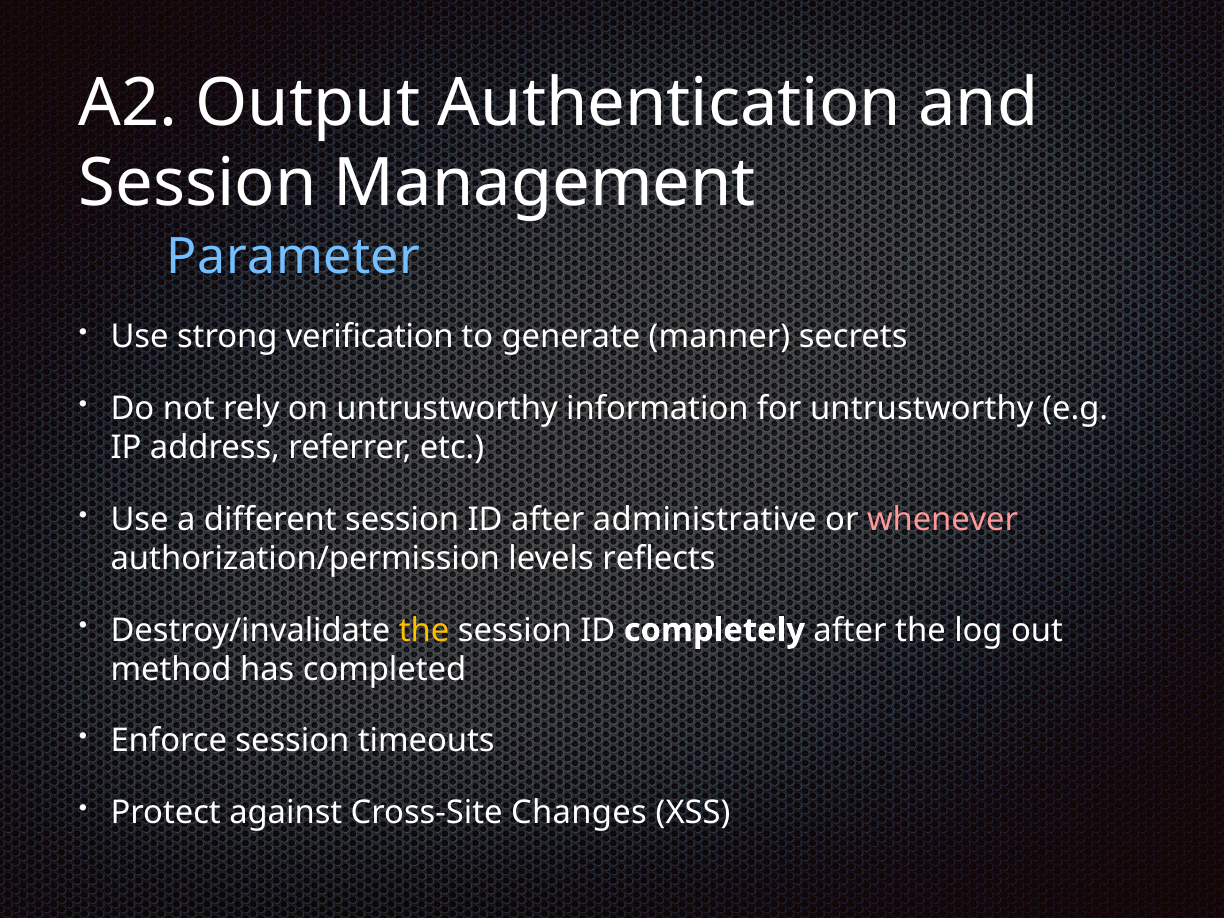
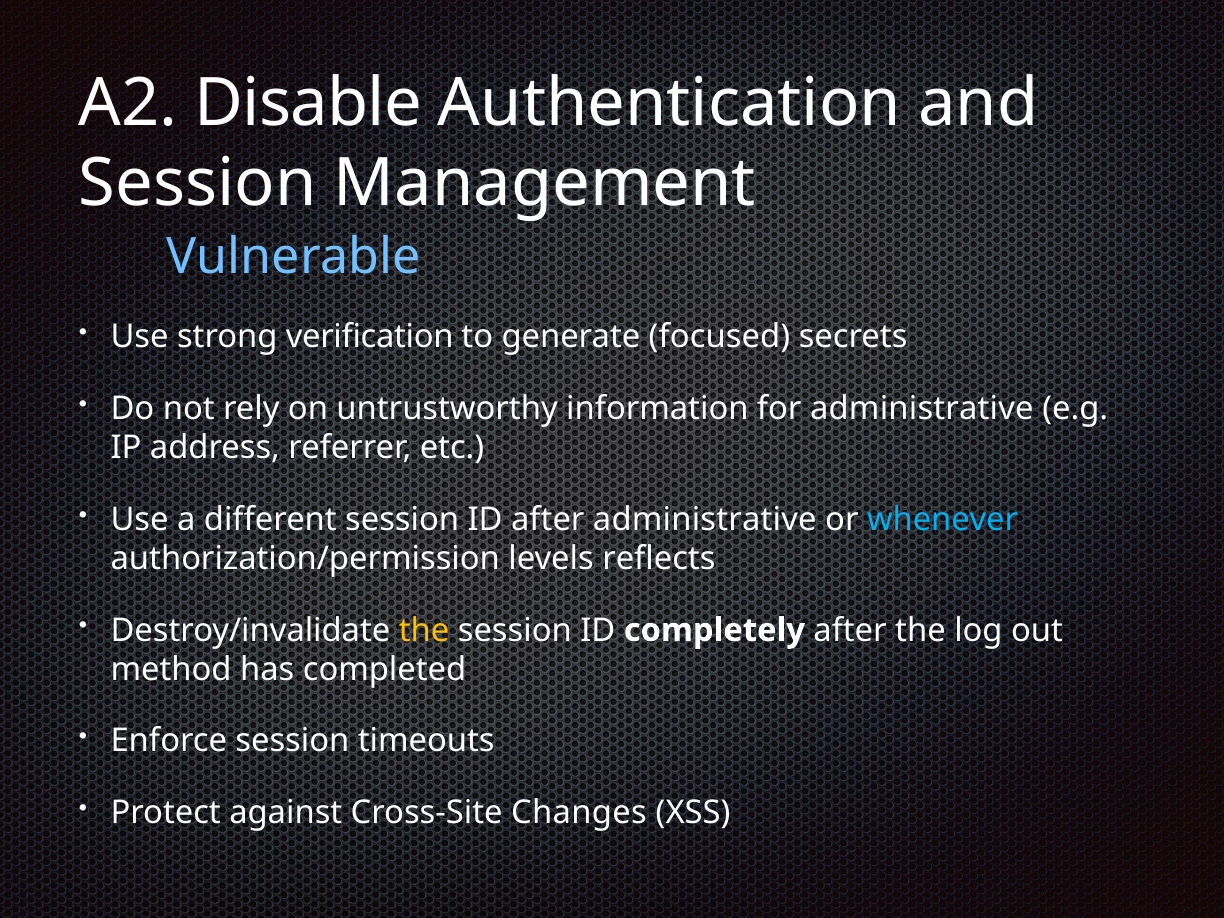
Output: Output -> Disable
Parameter: Parameter -> Vulnerable
manner: manner -> focused
for untrustworthy: untrustworthy -> administrative
whenever colour: pink -> light blue
